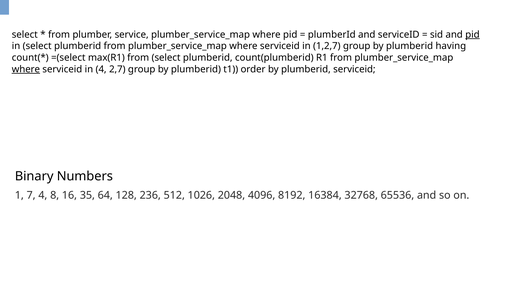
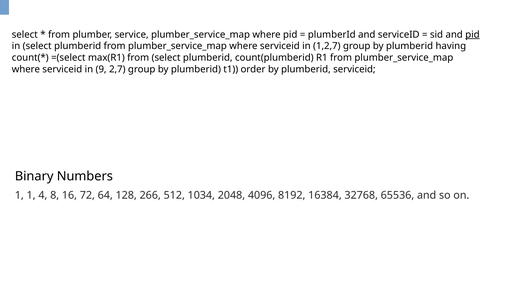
where at (26, 69) underline: present -> none
in 4: 4 -> 9
1 7: 7 -> 1
35: 35 -> 72
236: 236 -> 266
1026: 1026 -> 1034
